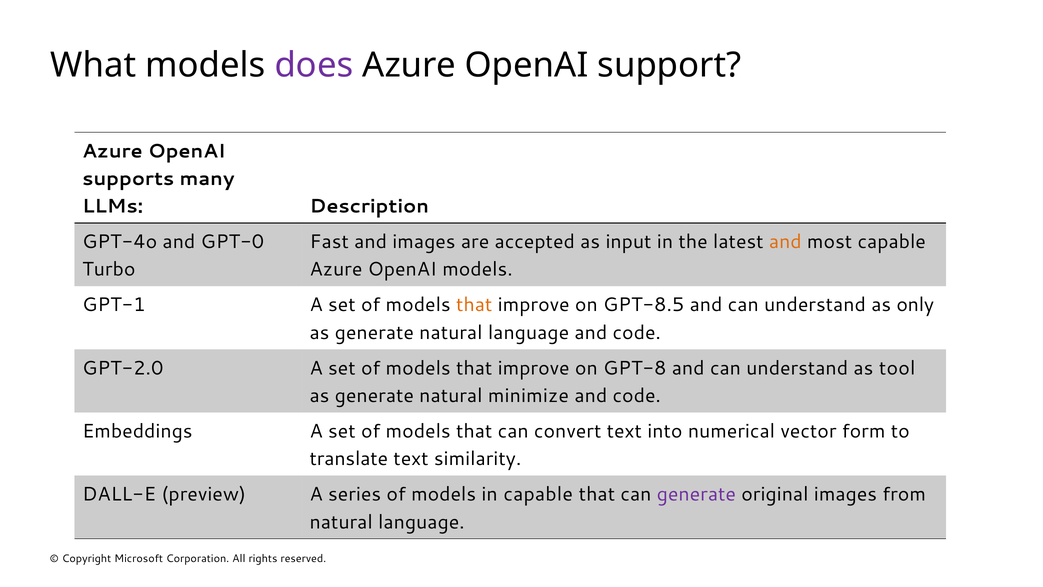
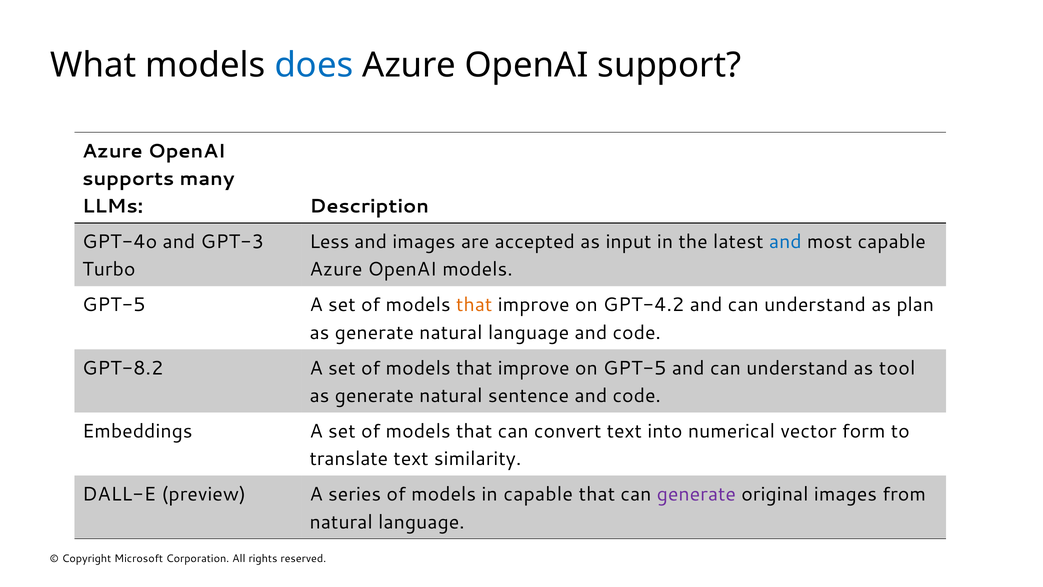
does colour: purple -> blue
GPT-0: GPT-0 -> GPT-3
Fast: Fast -> Less
and at (785, 242) colour: orange -> blue
GPT-1 at (114, 305): GPT-1 -> GPT-5
GPT-8.5: GPT-8.5 -> GPT-4.2
only: only -> plan
GPT-2.0: GPT-2.0 -> GPT-8.2
on GPT-8: GPT-8 -> GPT-5
minimize: minimize -> sentence
